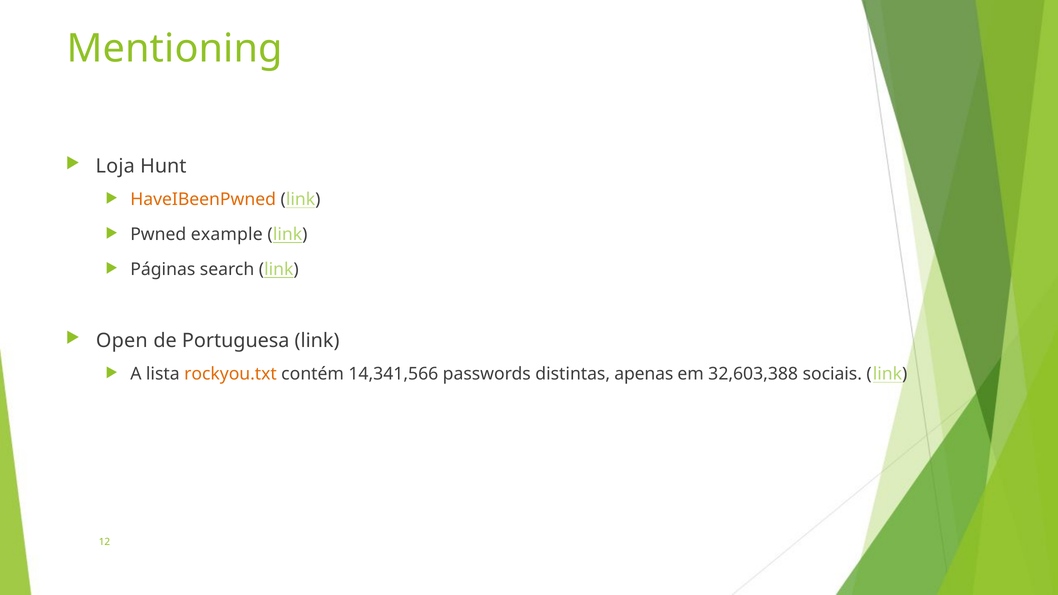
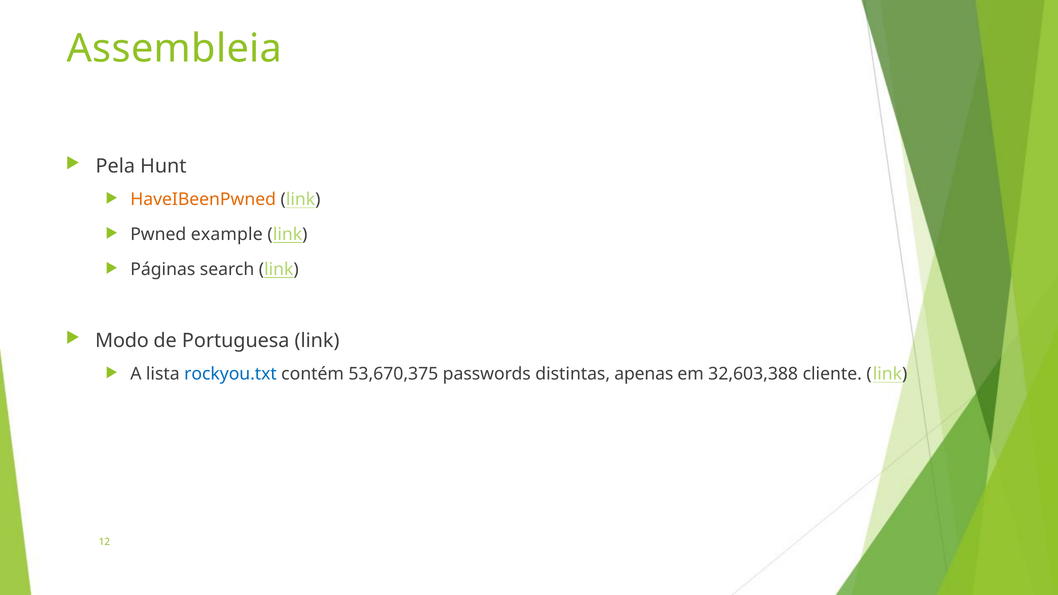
Mentioning: Mentioning -> Assembleia
Loja: Loja -> Pela
Open: Open -> Modo
rockyou.txt colour: orange -> blue
14,341,566: 14,341,566 -> 53,670,375
sociais: sociais -> cliente
